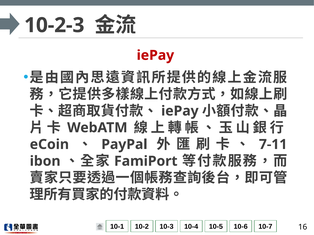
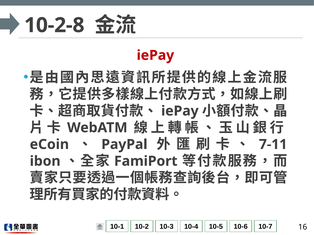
10-2-3: 10-2-3 -> 10-2-8
